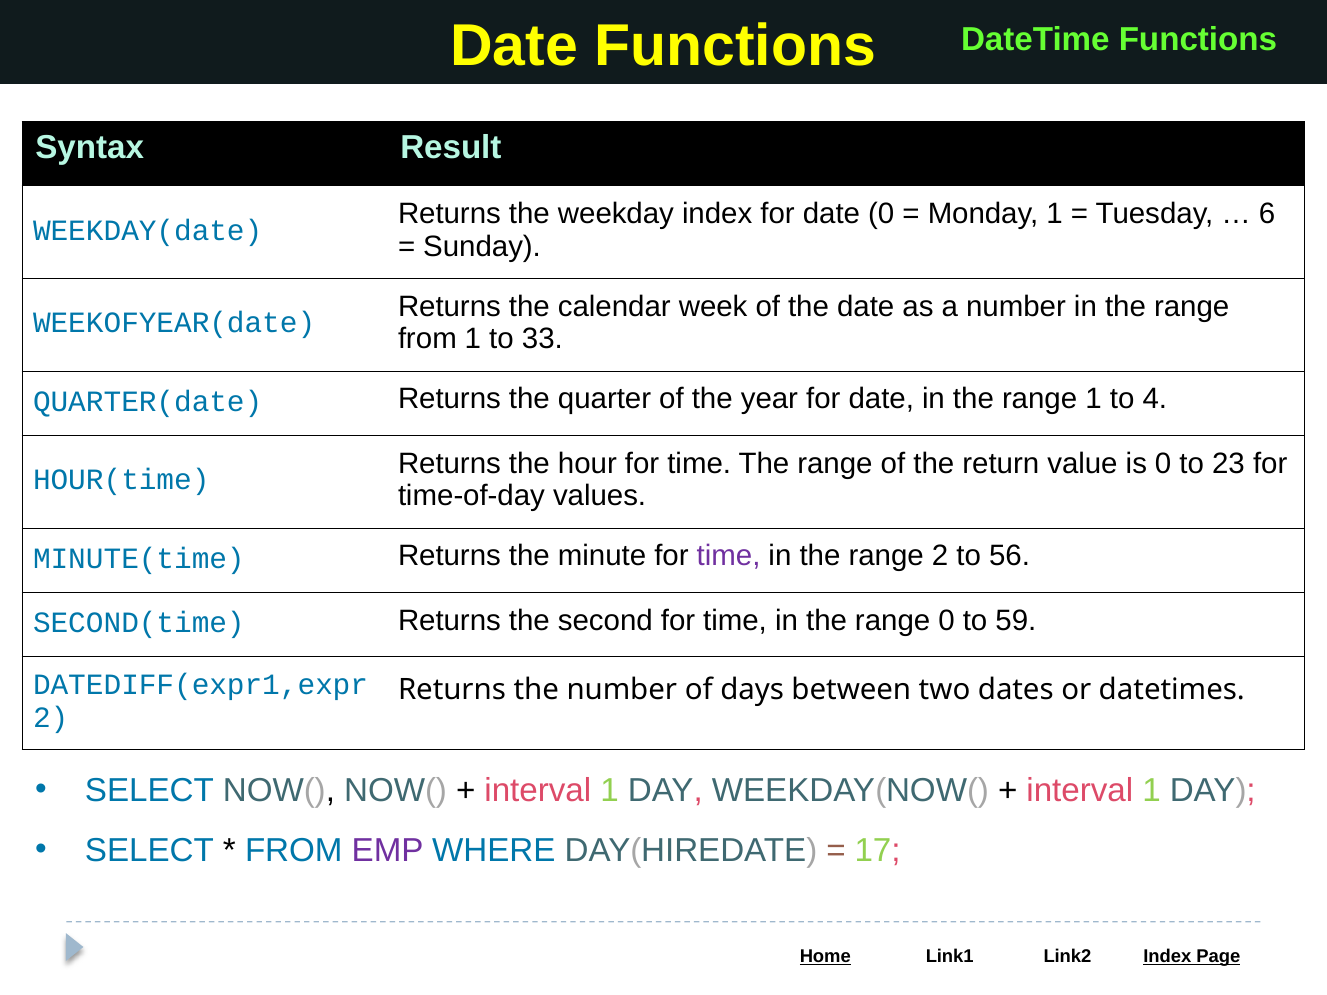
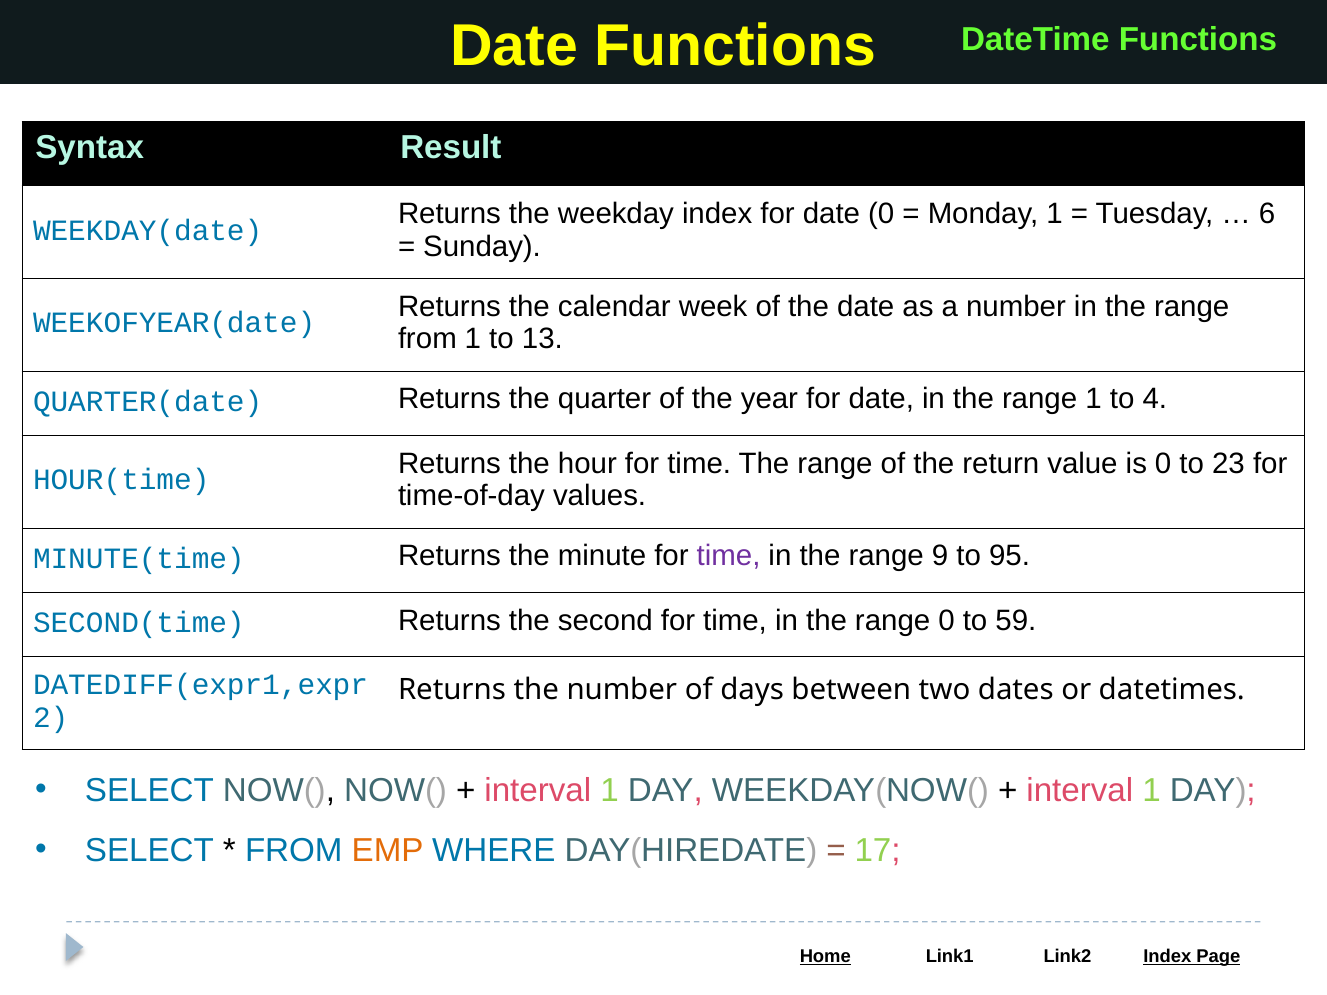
33: 33 -> 13
range 2: 2 -> 9
56: 56 -> 95
EMP colour: purple -> orange
